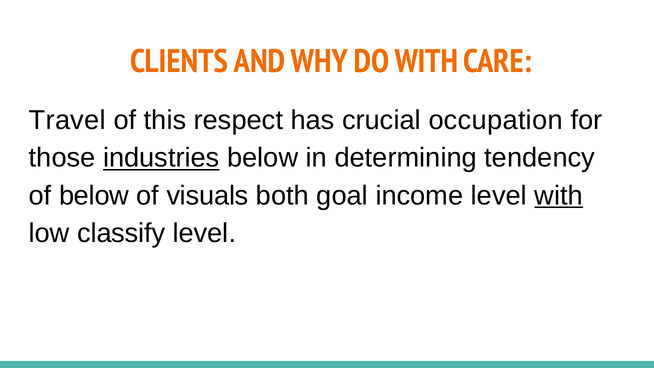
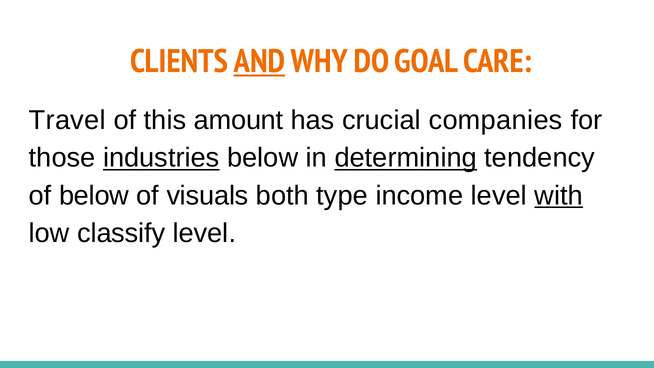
AND underline: none -> present
DO WITH: WITH -> GOAL
respect: respect -> amount
occupation: occupation -> companies
determining underline: none -> present
goal: goal -> type
